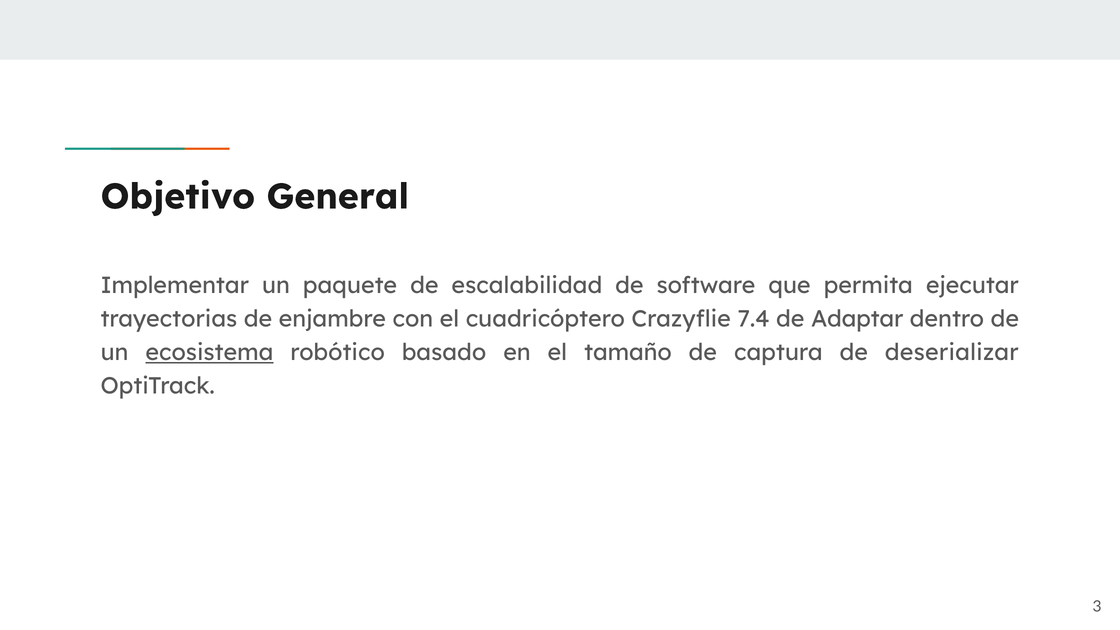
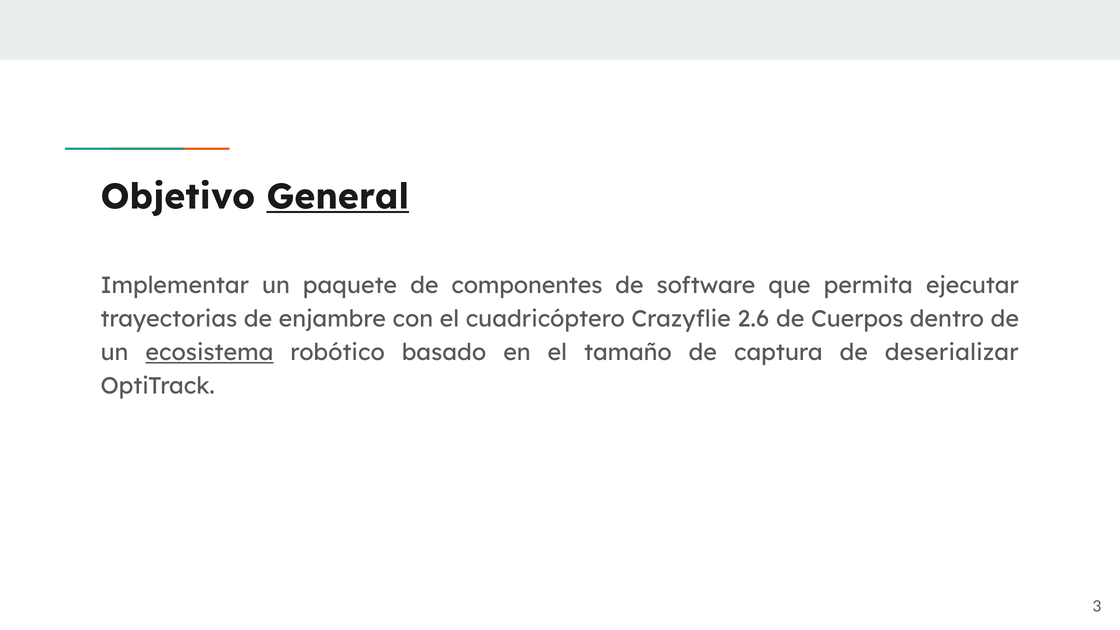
General underline: none -> present
escalabilidad: escalabilidad -> componentes
7.4: 7.4 -> 2.6
Adaptar: Adaptar -> Cuerpos
